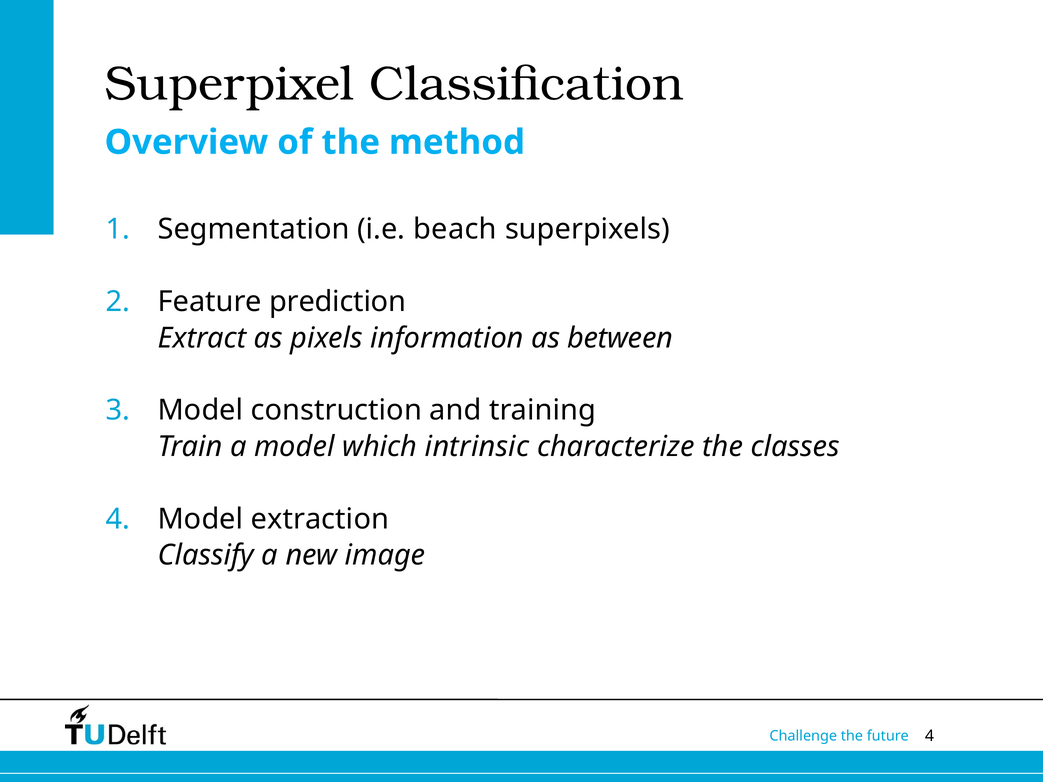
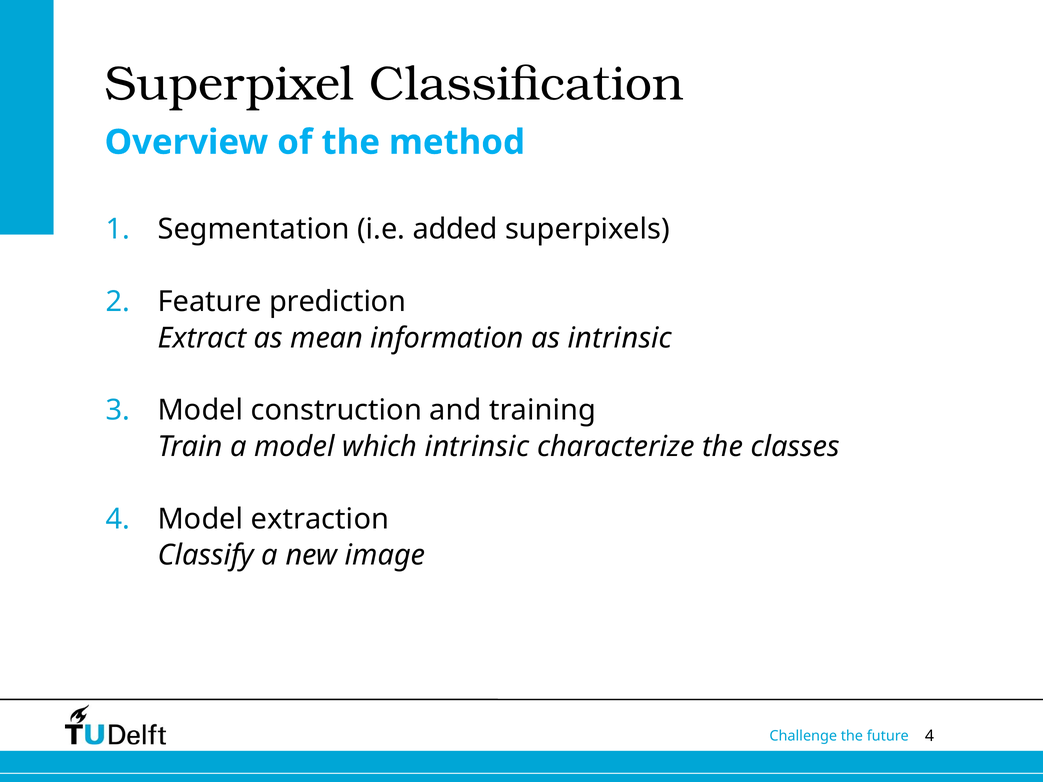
beach: beach -> added
pixels: pixels -> mean
as between: between -> intrinsic
